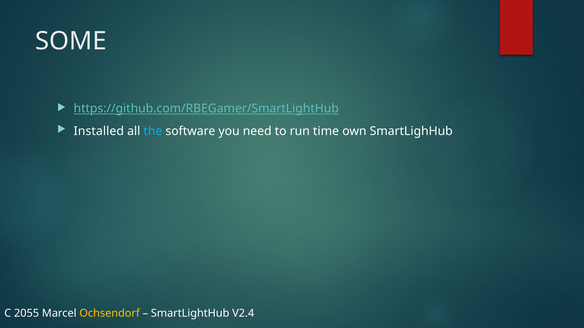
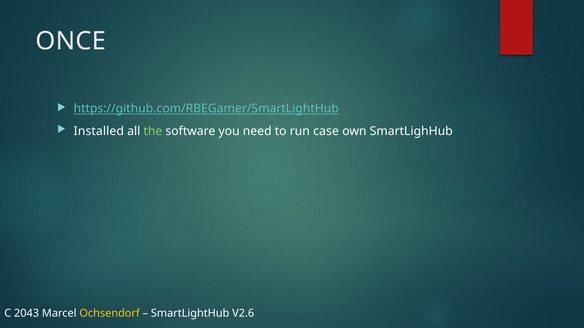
SOME: SOME -> ONCE
the colour: light blue -> light green
time: time -> case
2055: 2055 -> 2043
V2.4: V2.4 -> V2.6
